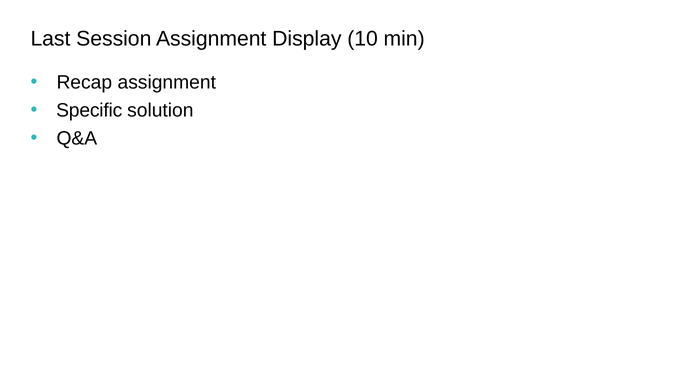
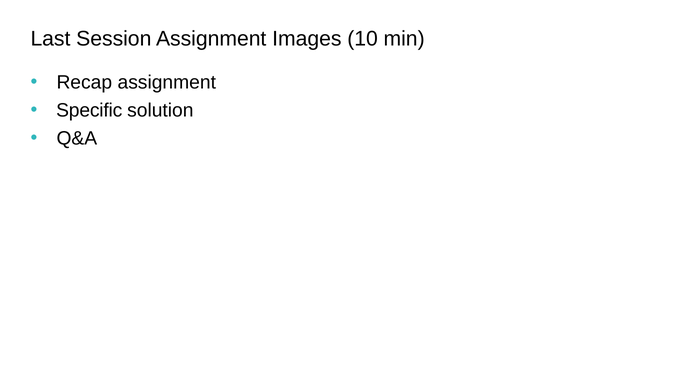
Display: Display -> Images
